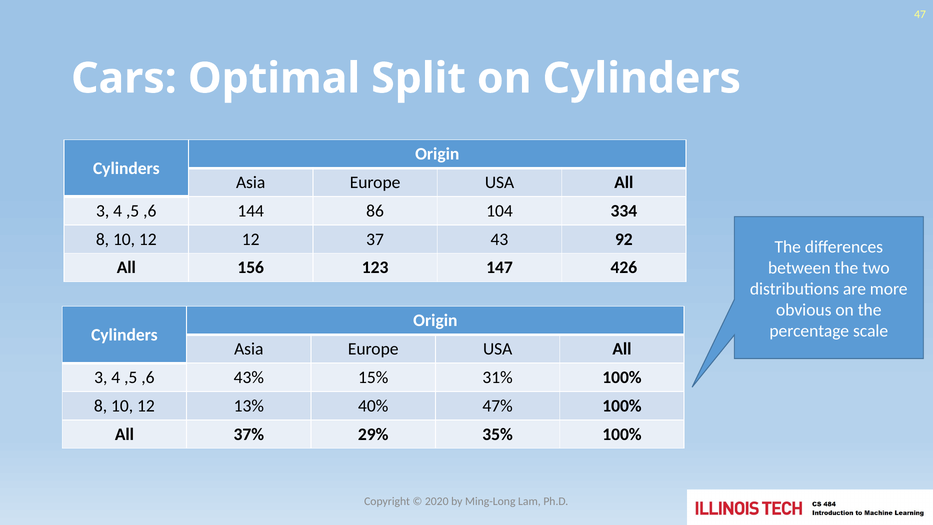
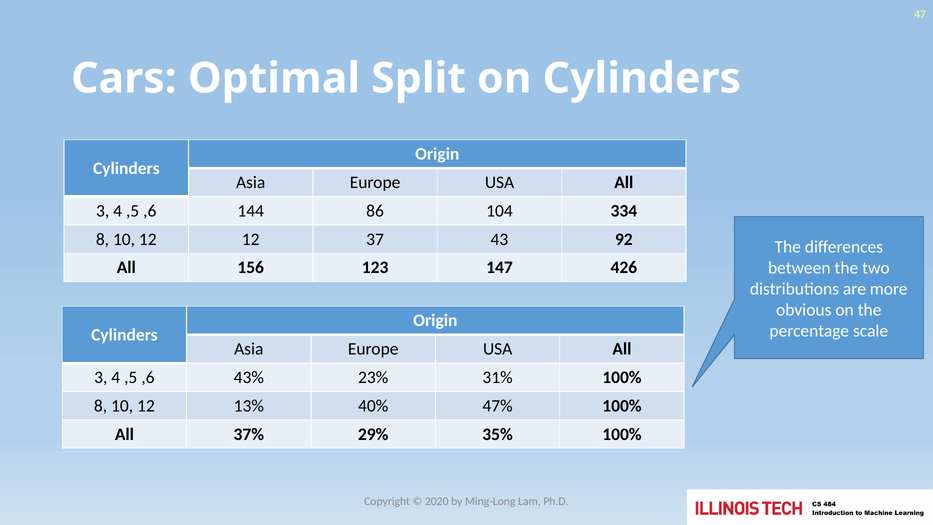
15%: 15% -> 23%
